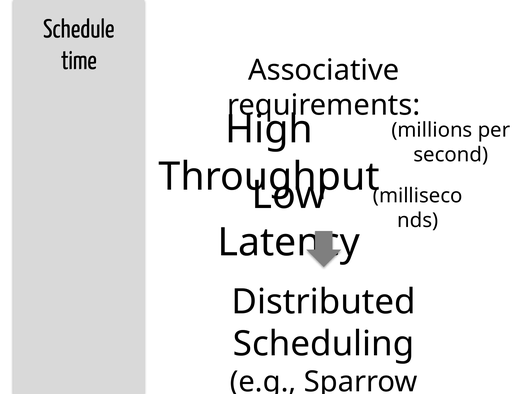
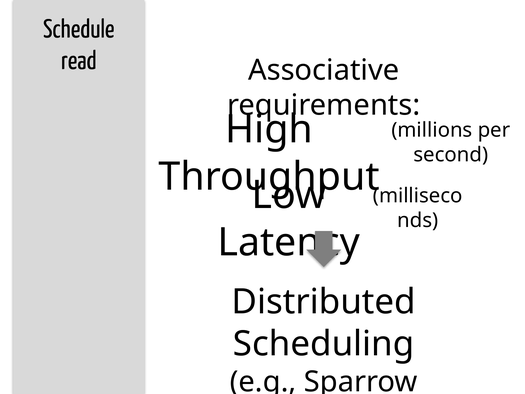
time: time -> read
